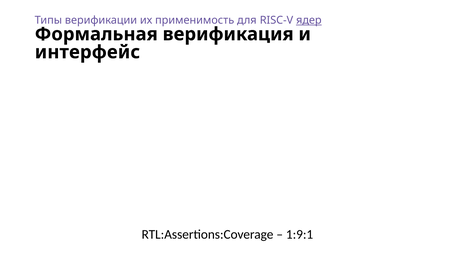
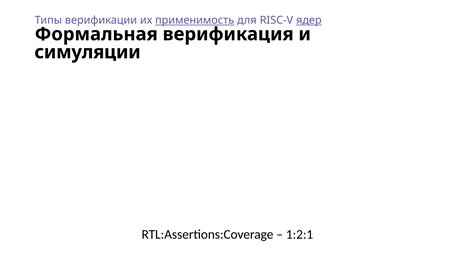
применимость underline: none -> present
интерфейс: интерфейс -> симуляции
1:9:1: 1:9:1 -> 1:2:1
